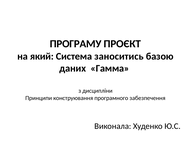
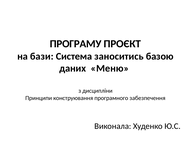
який: який -> бази
Гамма: Гамма -> Меню
